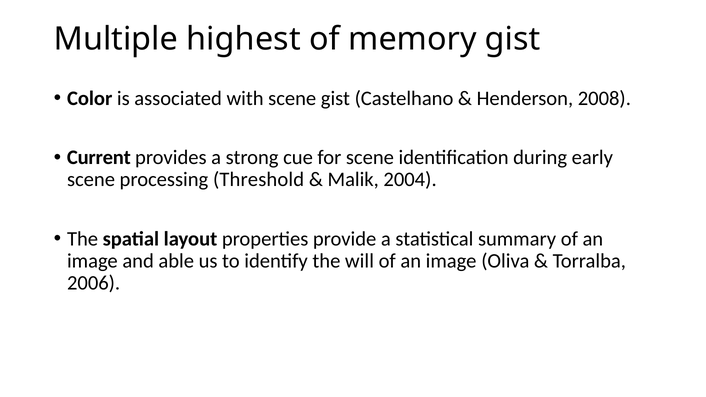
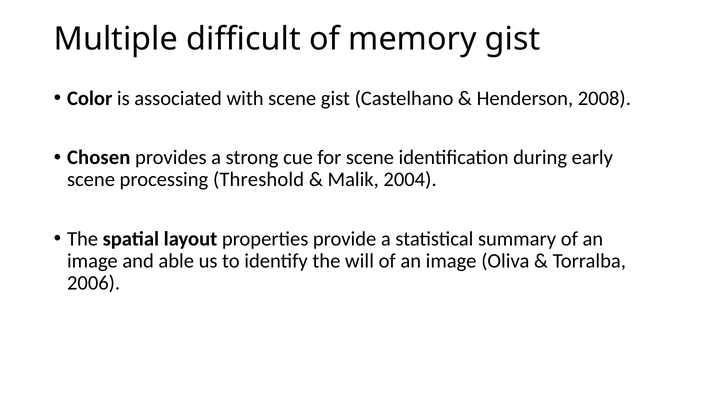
highest: highest -> difficult
Current: Current -> Chosen
